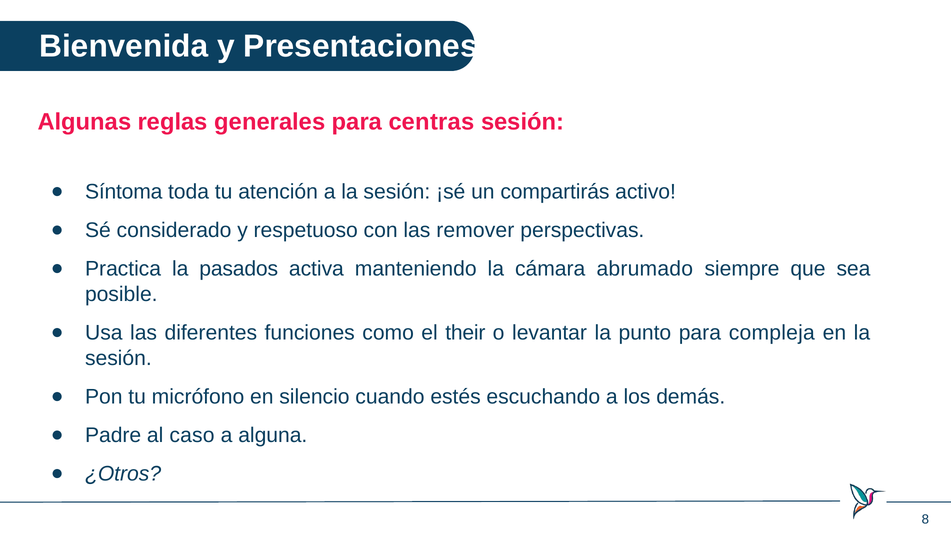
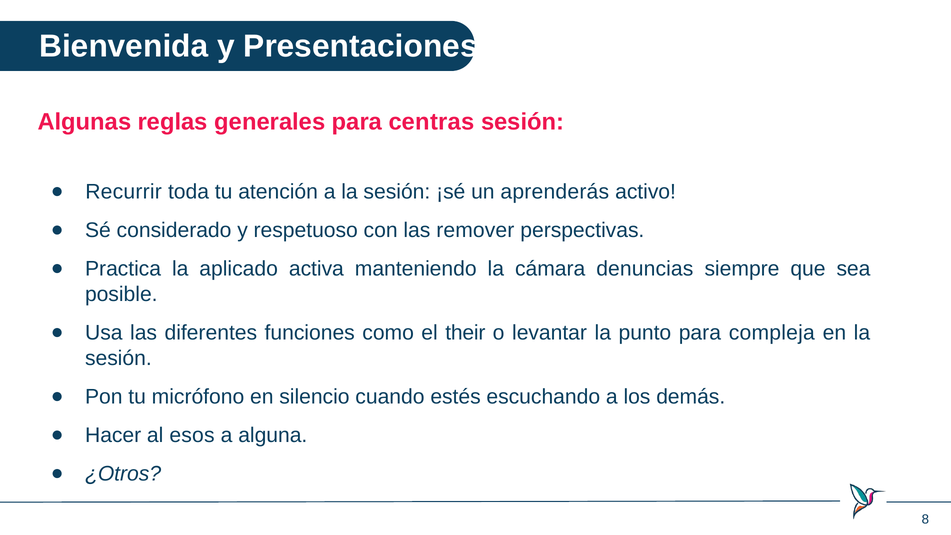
Síntoma: Síntoma -> Recurrir
compartirás: compartirás -> aprenderás
pasados: pasados -> aplicado
abrumado: abrumado -> denuncias
Padre: Padre -> Hacer
caso: caso -> esos
